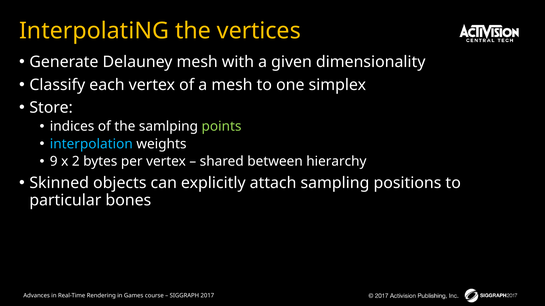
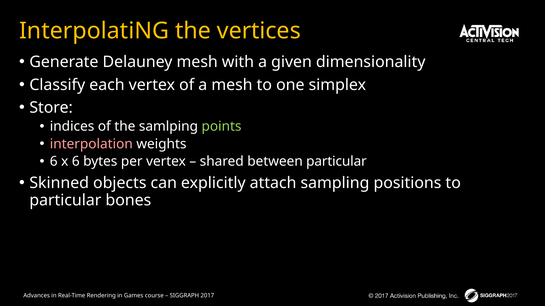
interpolation colour: light blue -> pink
9 at (54, 162): 9 -> 6
x 2: 2 -> 6
between hierarchy: hierarchy -> particular
